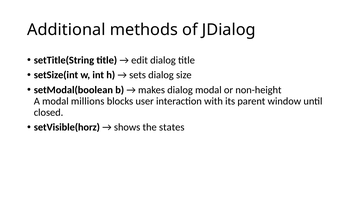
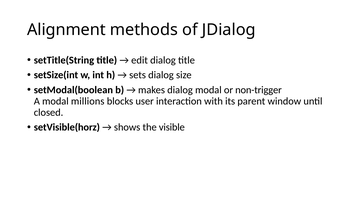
Additional: Additional -> Alignment
non-height: non-height -> non-trigger
states: states -> visible
